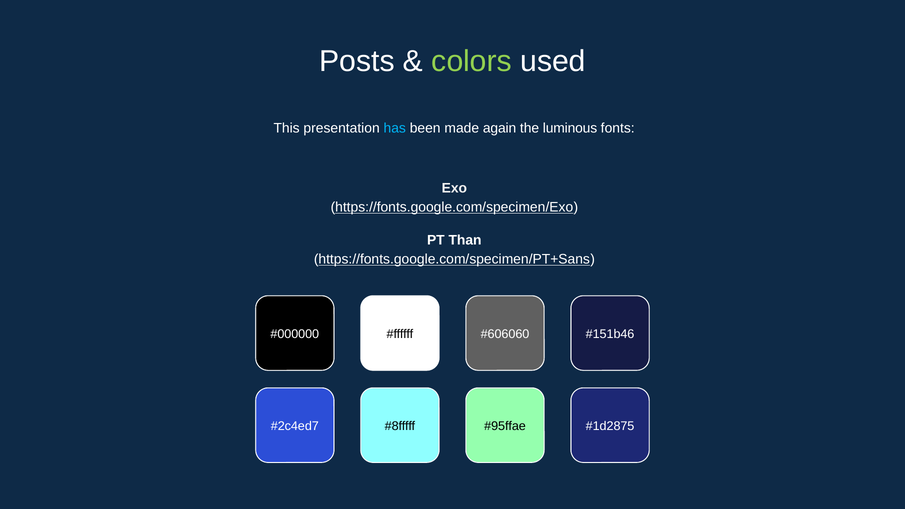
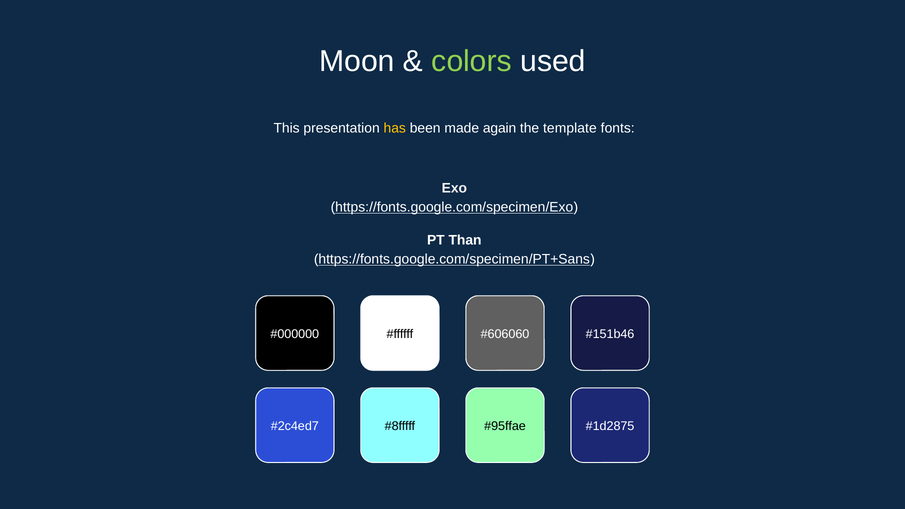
Posts: Posts -> Moon
has colour: light blue -> yellow
luminous: luminous -> template
